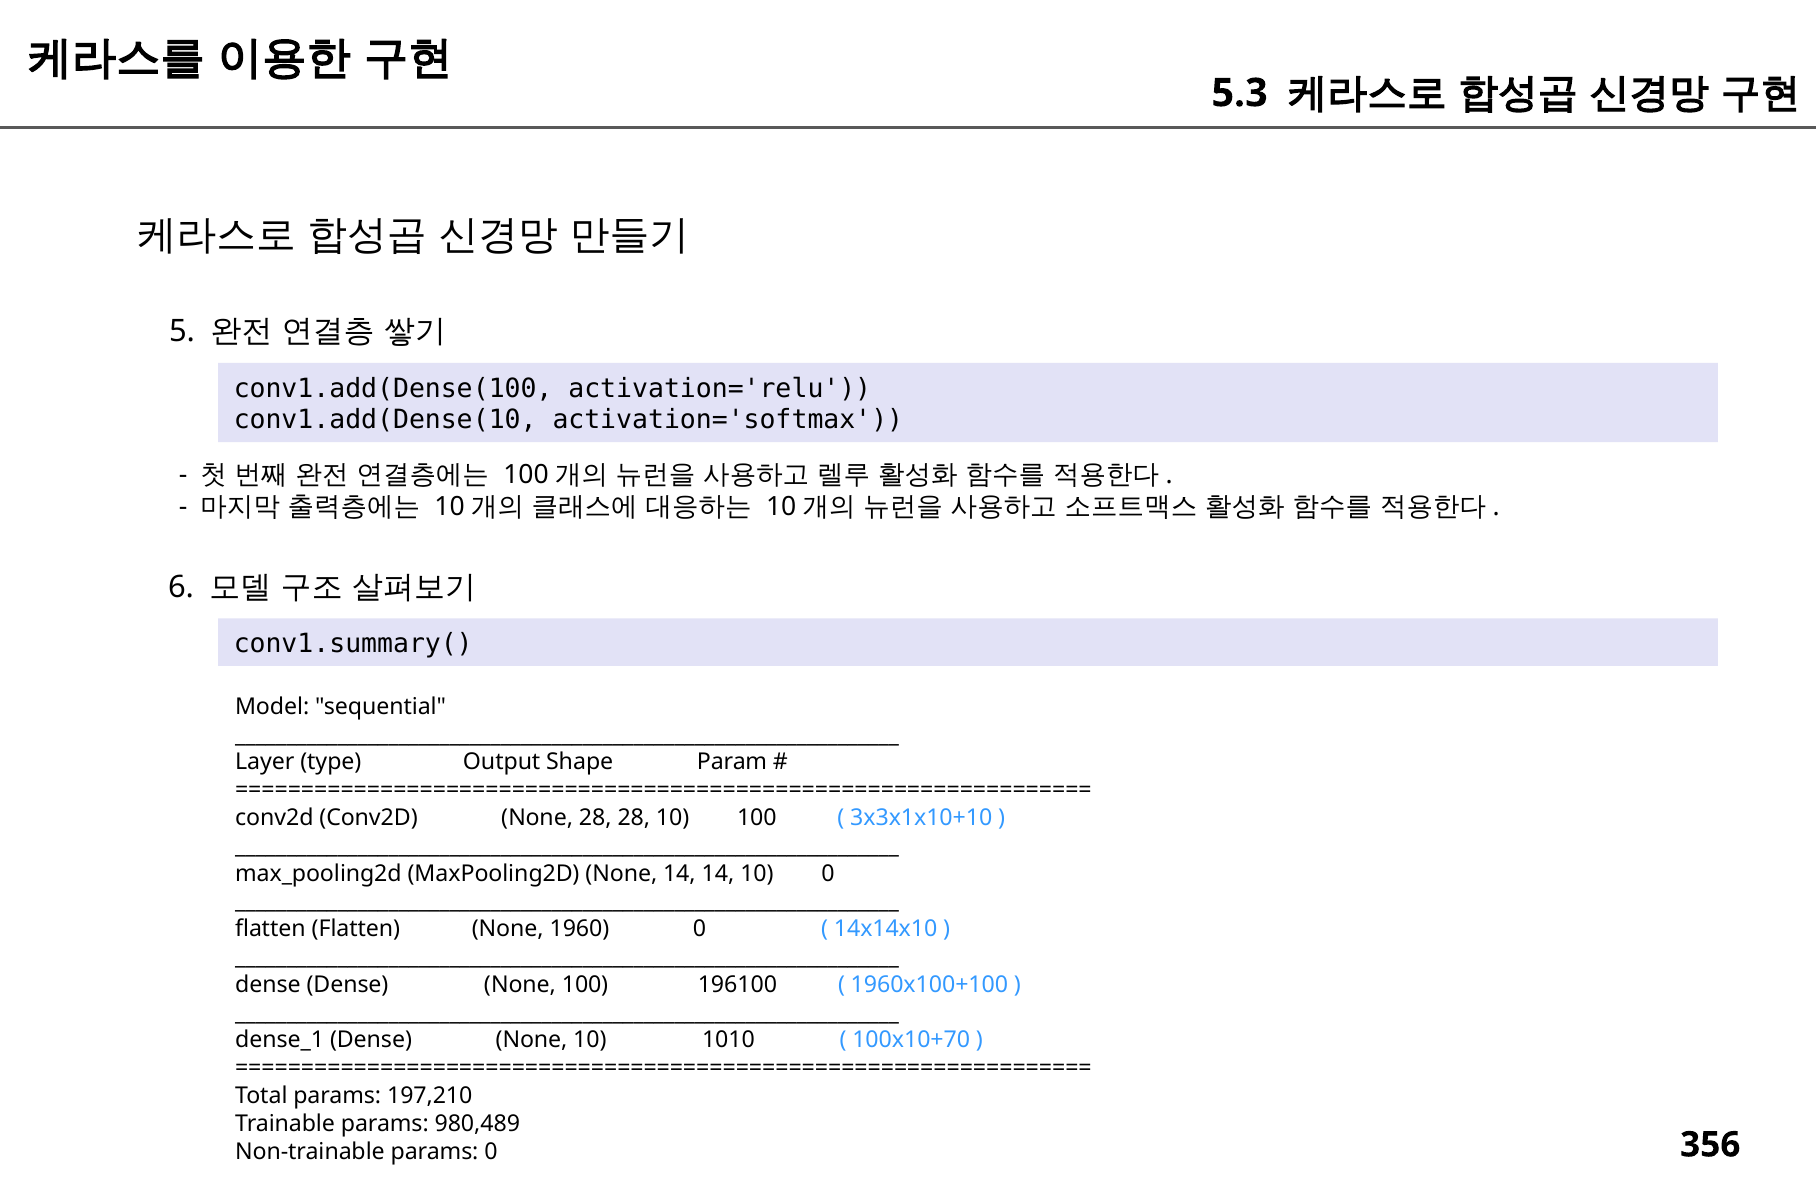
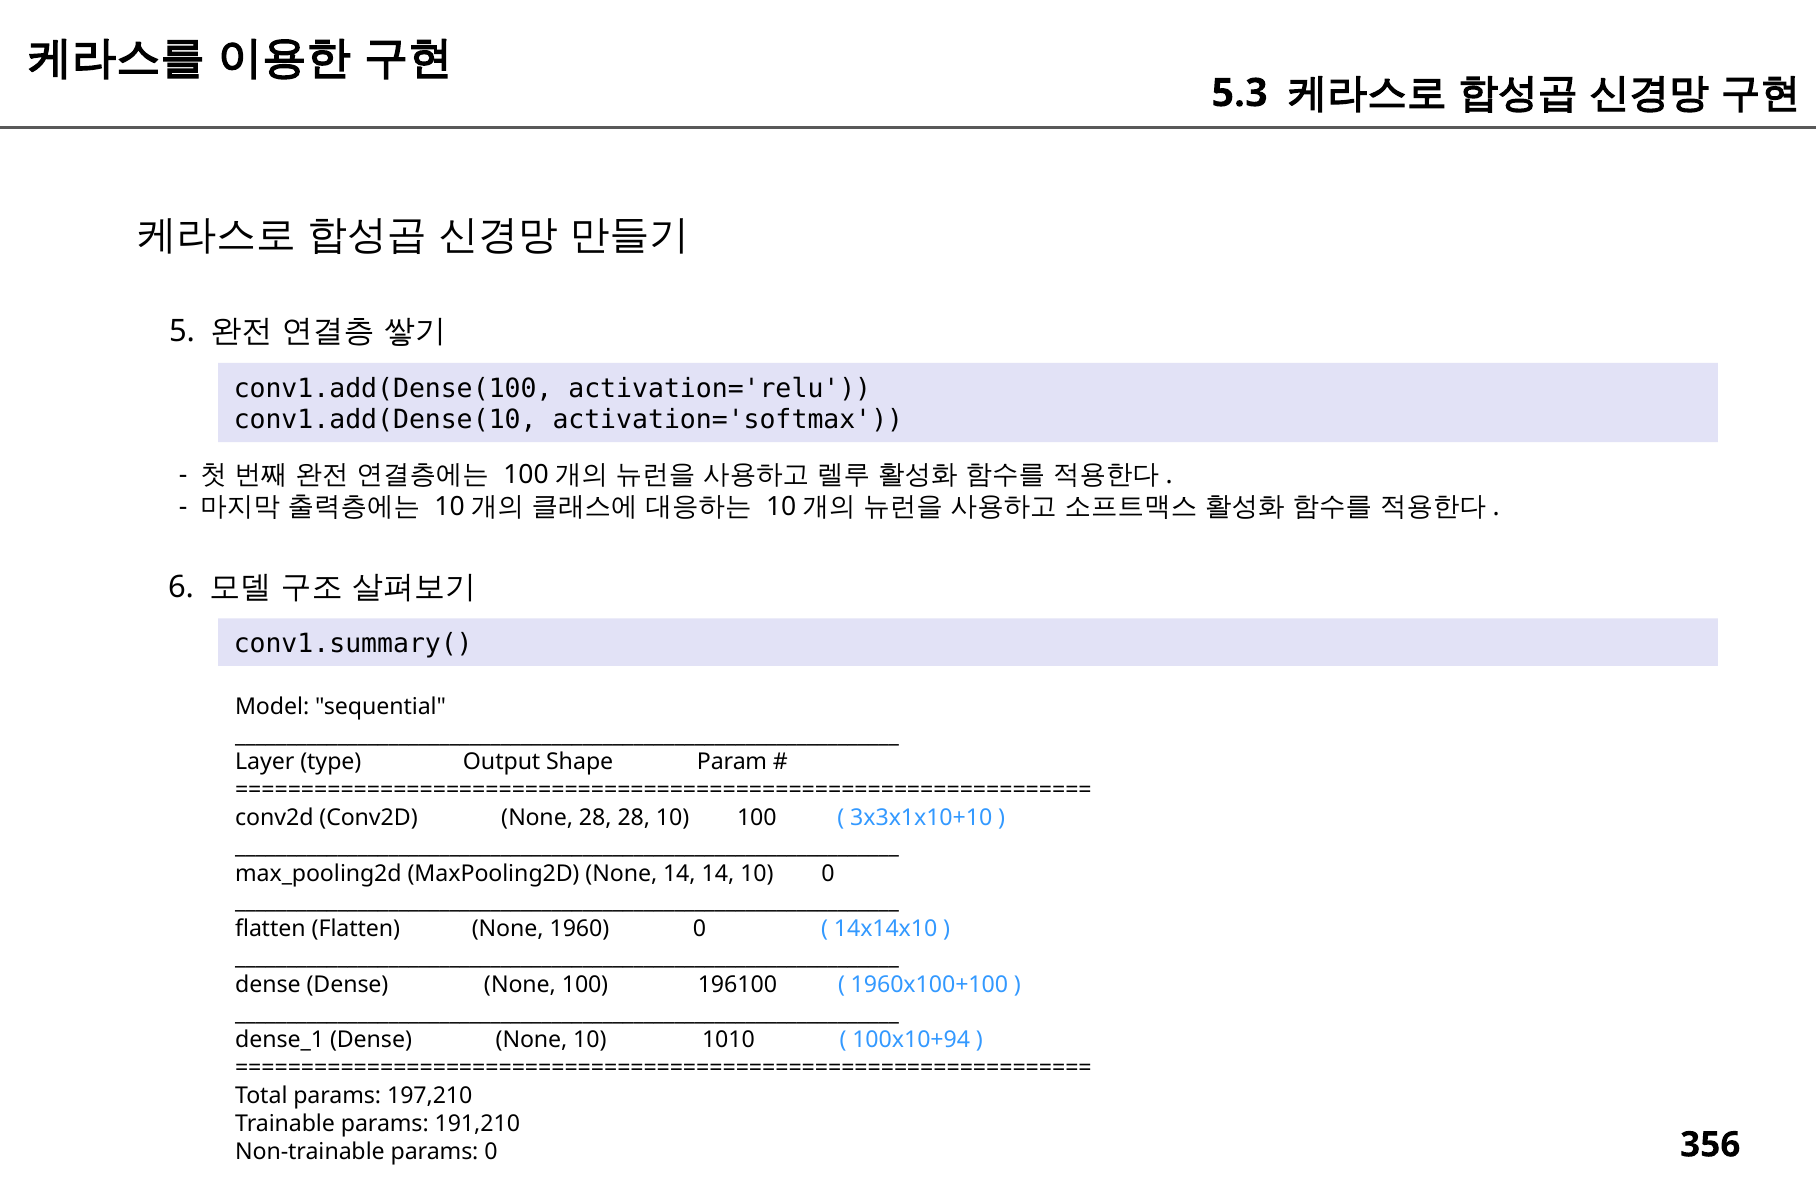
100x10+70: 100x10+70 -> 100x10+94
980,489: 980,489 -> 191,210
